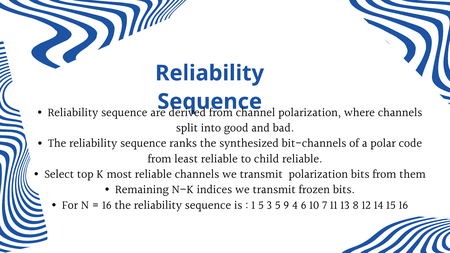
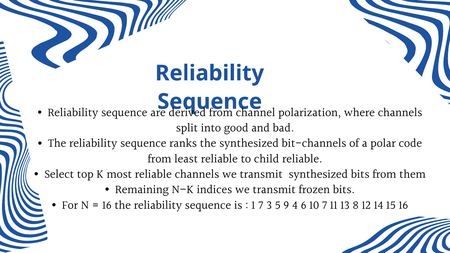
transmit polarization: polarization -> synthesized
1 5: 5 -> 7
